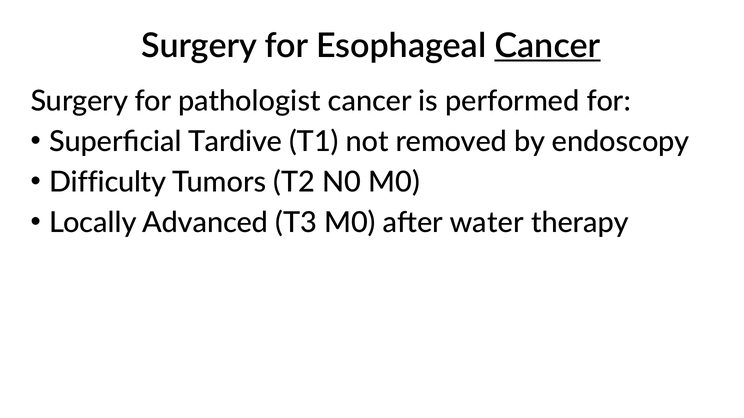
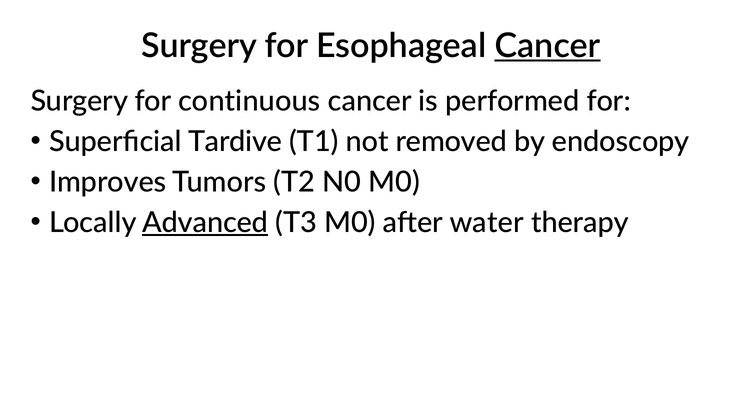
pathologist: pathologist -> continuous
Difficulty: Difficulty -> Improves
Advanced underline: none -> present
